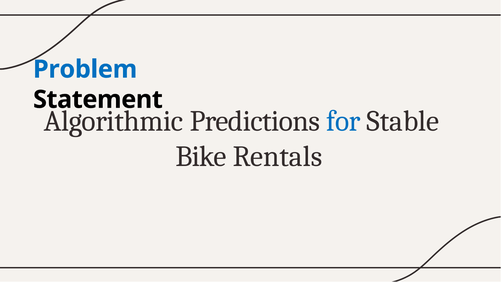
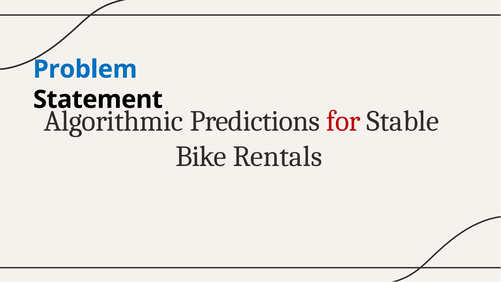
for colour: blue -> red
